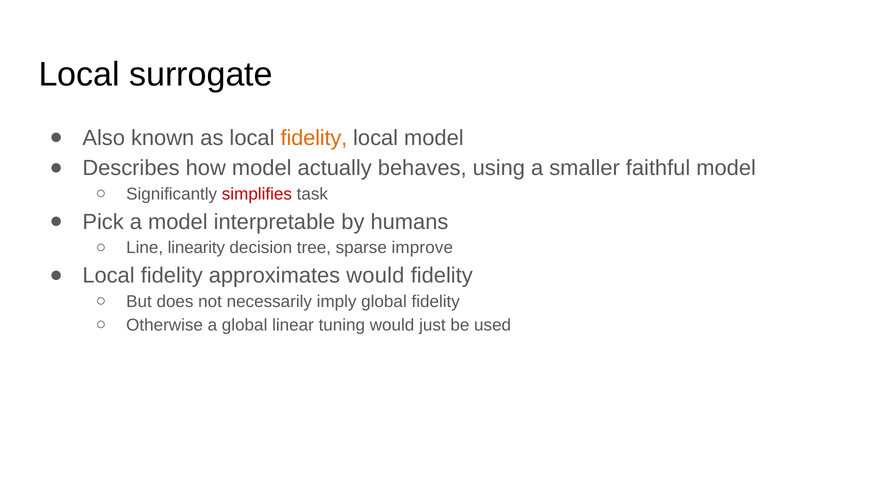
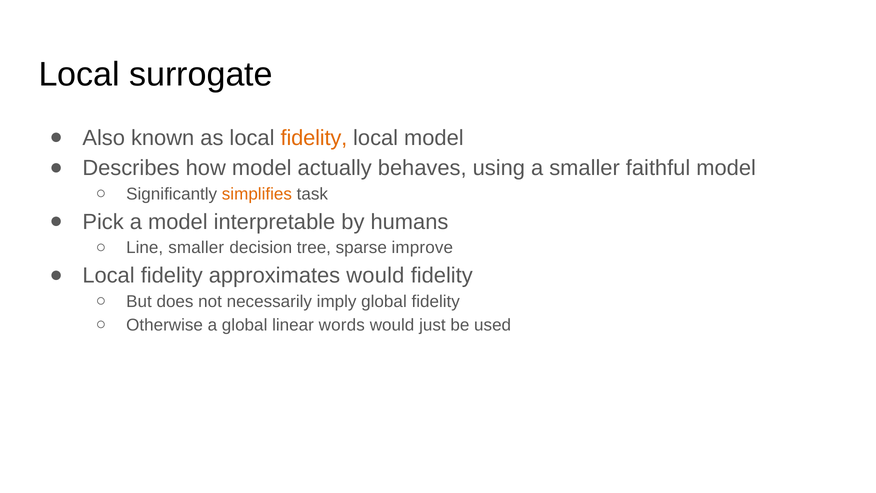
simplifies colour: red -> orange
Line linearity: linearity -> smaller
tuning: tuning -> words
